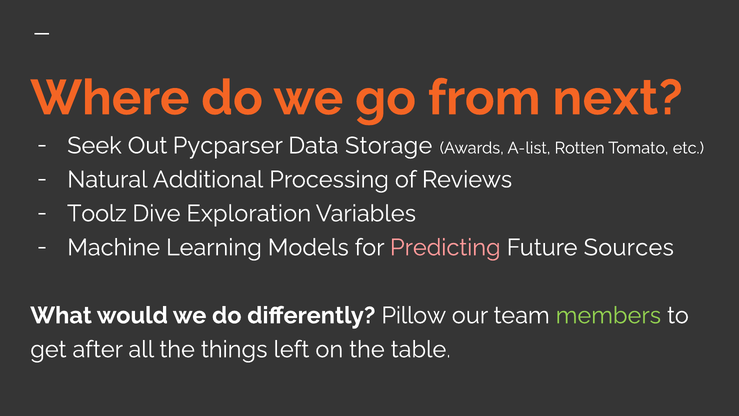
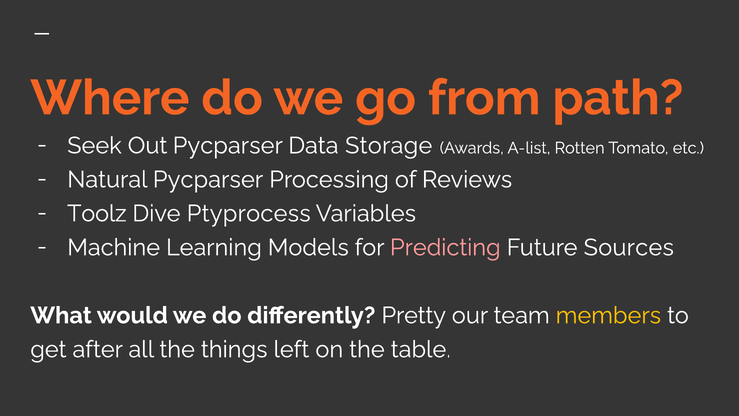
next: next -> path
Natural Additional: Additional -> Pycparser
Exploration: Exploration -> Ptyprocess
Pillow: Pillow -> Pretty
members colour: light green -> yellow
